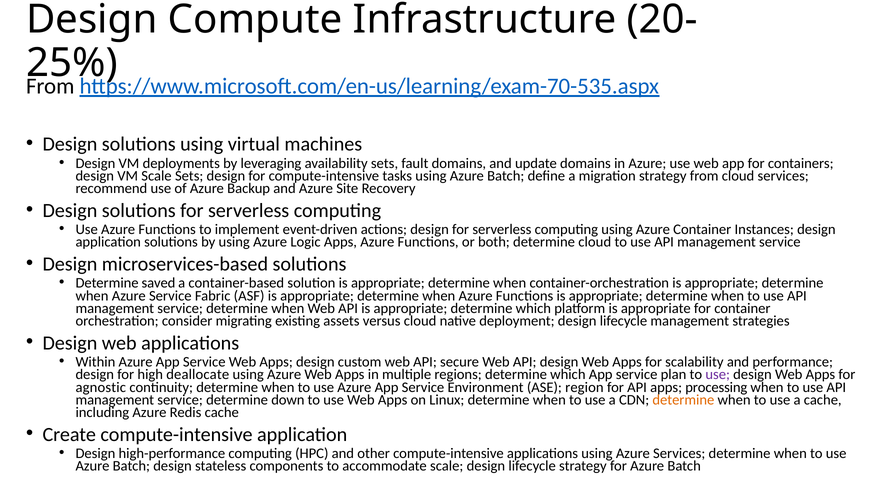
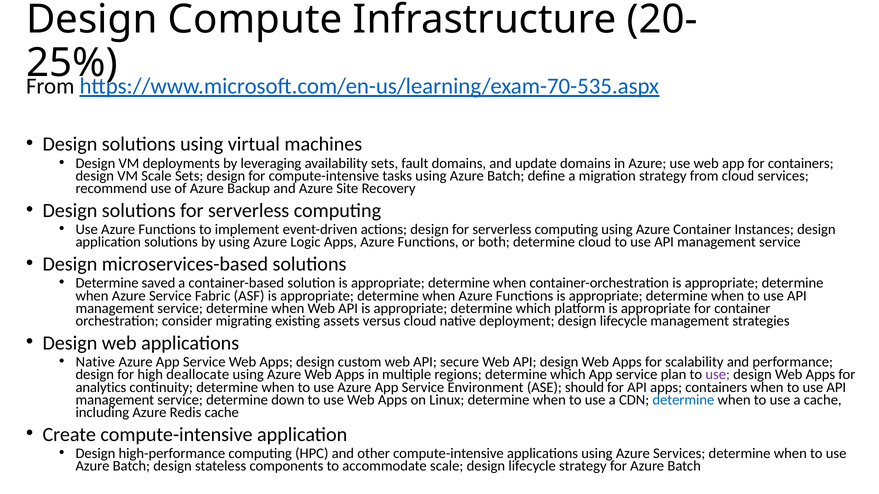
Within at (95, 362): Within -> Native
agnostic: agnostic -> analytics
region: region -> should
apps processing: processing -> containers
determine at (683, 400) colour: orange -> blue
